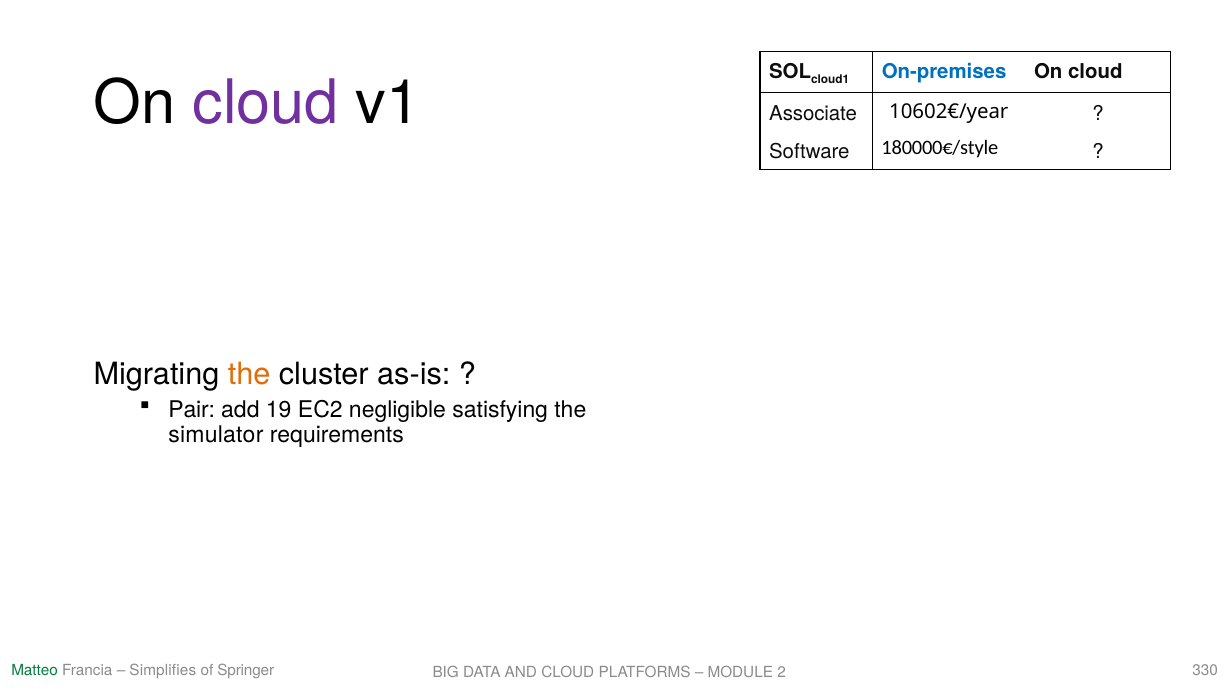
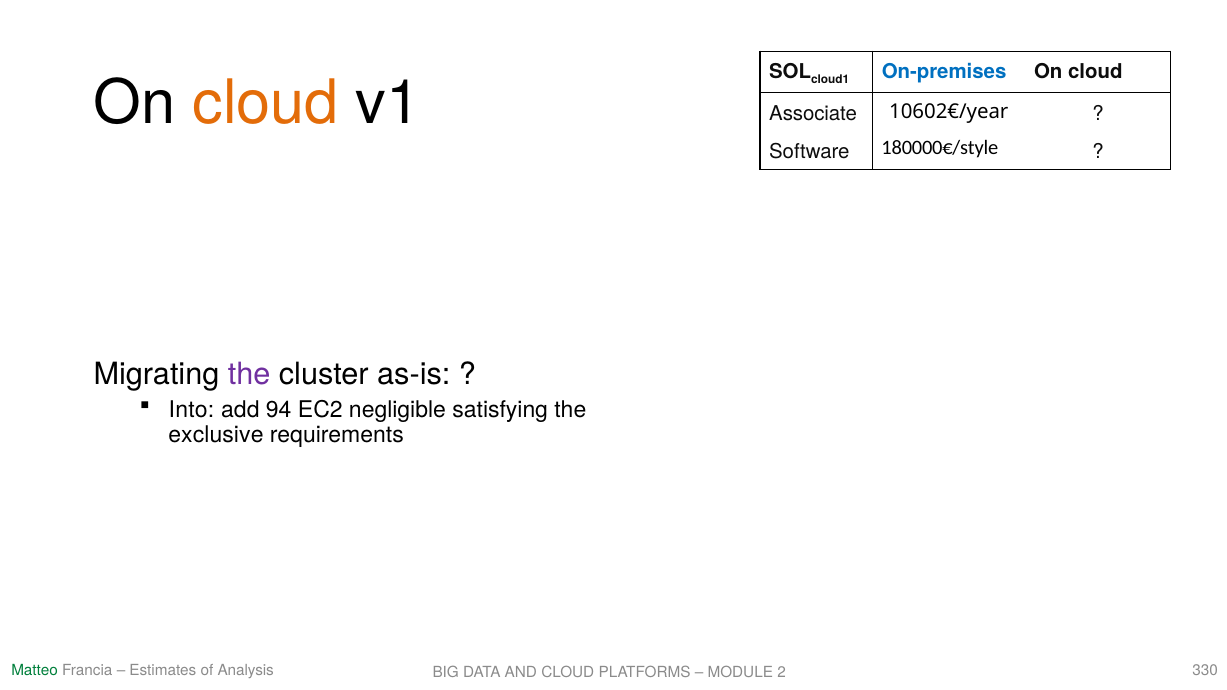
cloud at (266, 103) colour: purple -> orange
the at (249, 374) colour: orange -> purple
Pair: Pair -> Into
19: 19 -> 94
simulator: simulator -> exclusive
Simplifies: Simplifies -> Estimates
Springer: Springer -> Analysis
